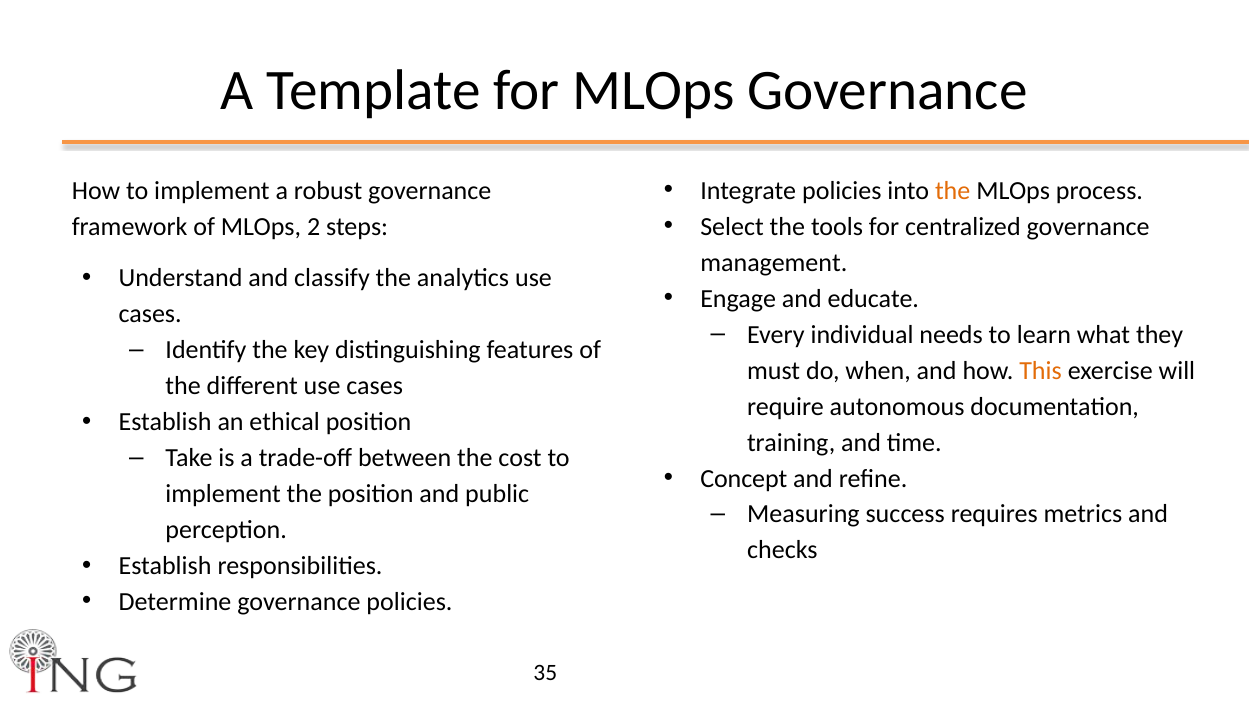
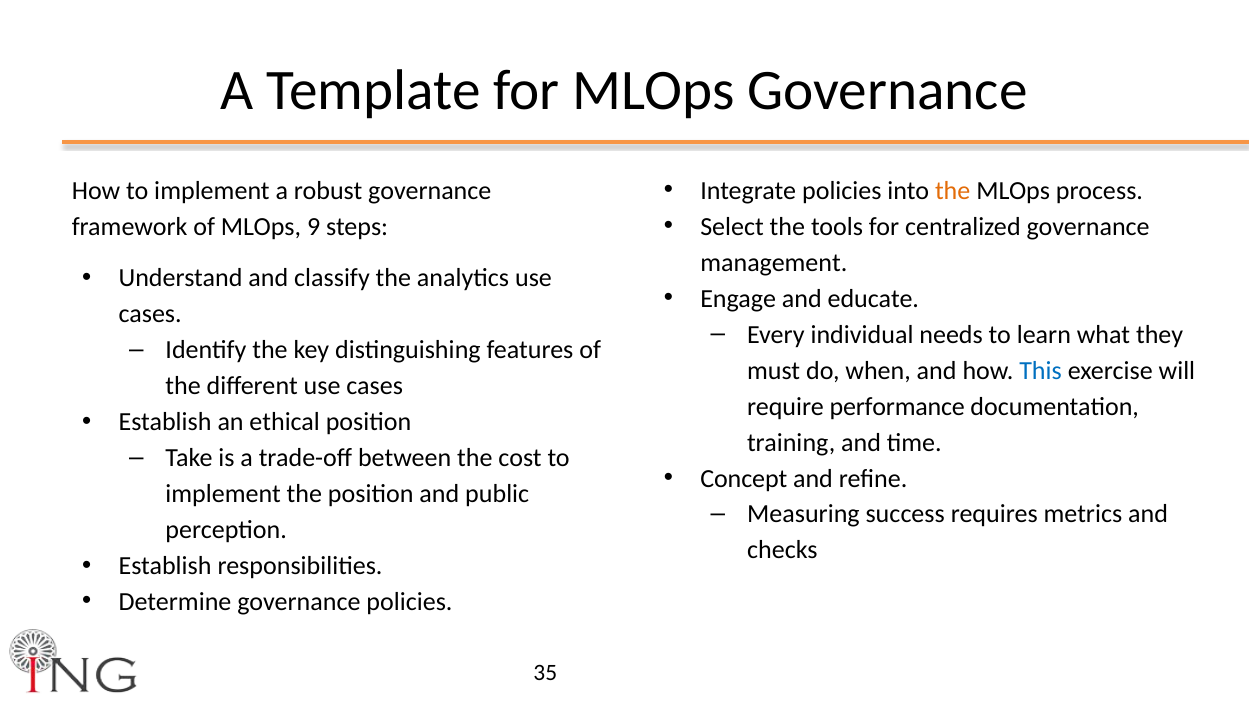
2: 2 -> 9
This colour: orange -> blue
autonomous: autonomous -> performance
